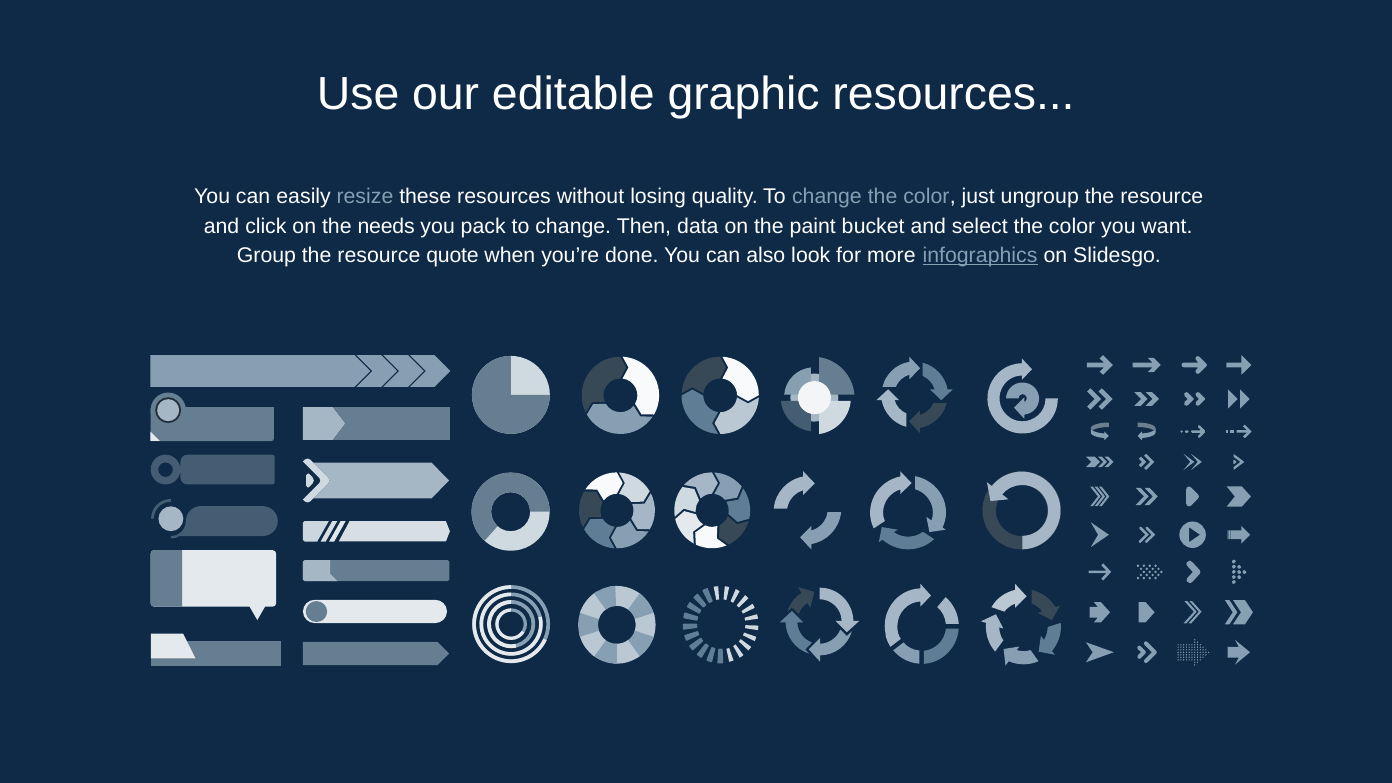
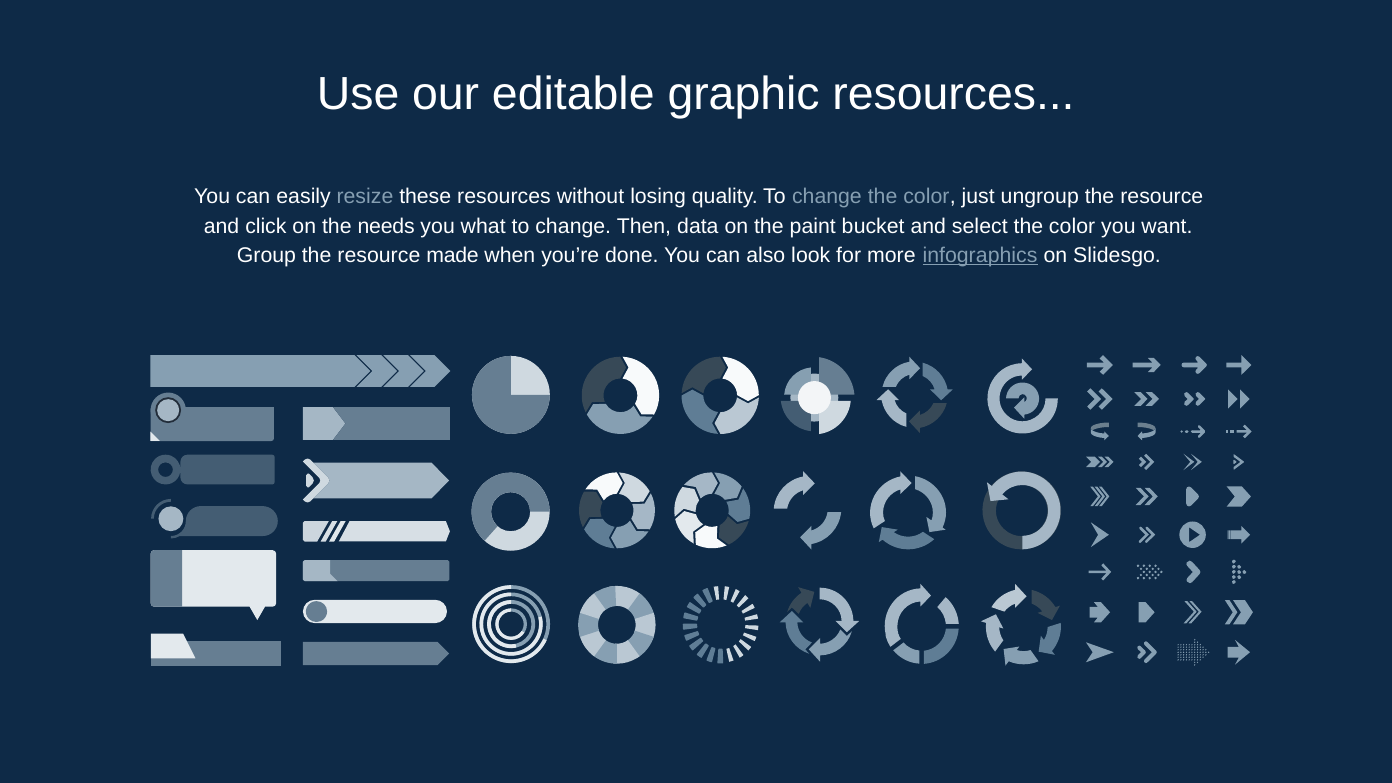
pack: pack -> what
quote: quote -> made
